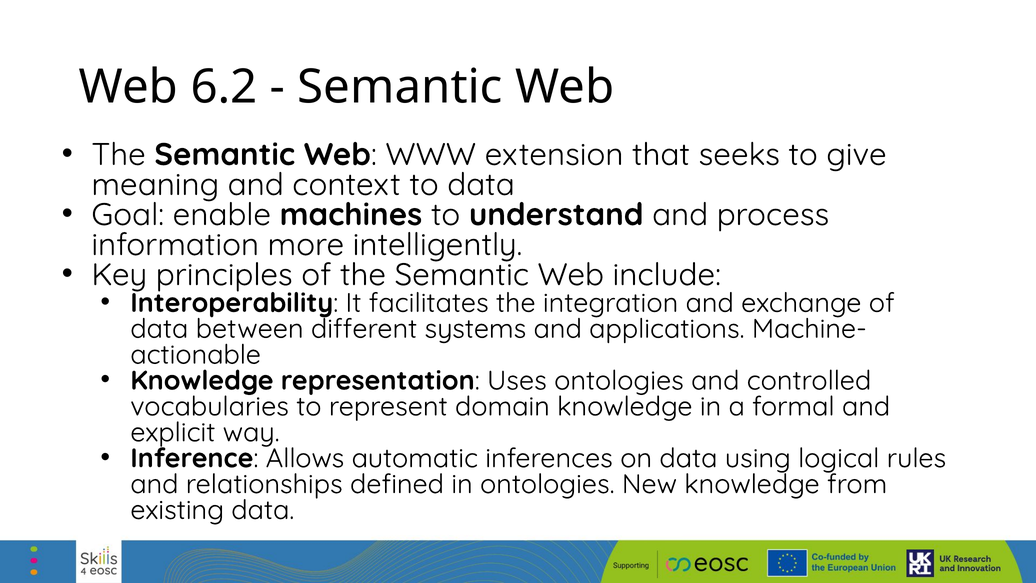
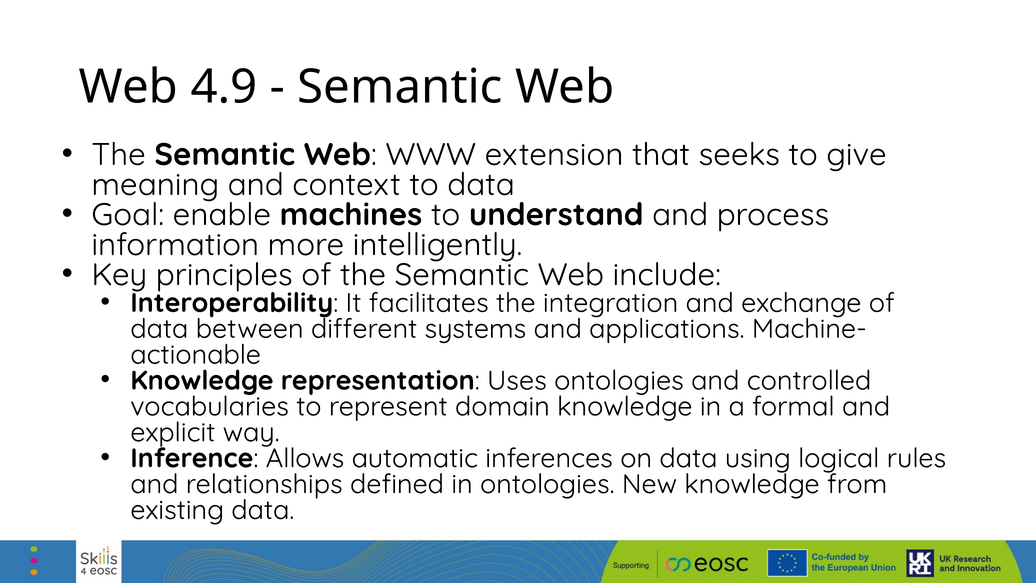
6.2: 6.2 -> 4.9
